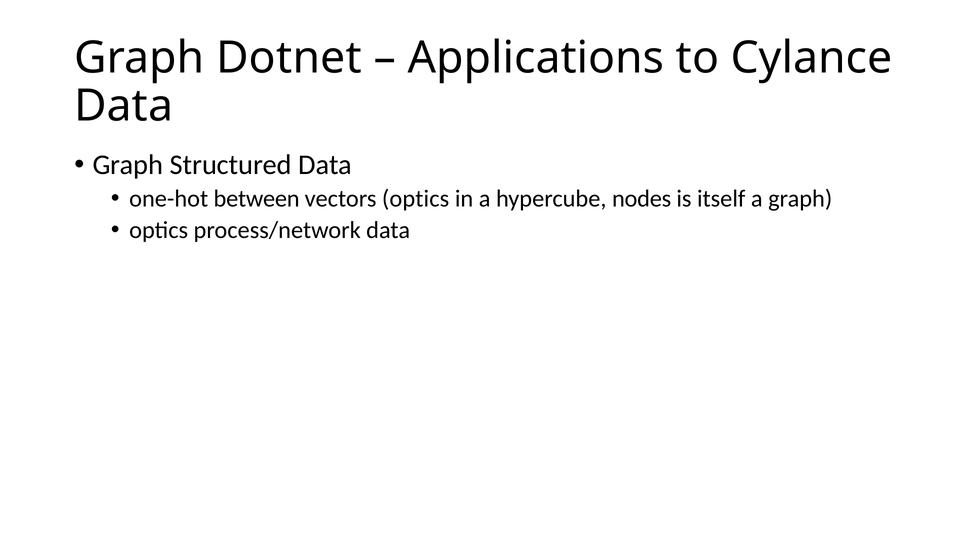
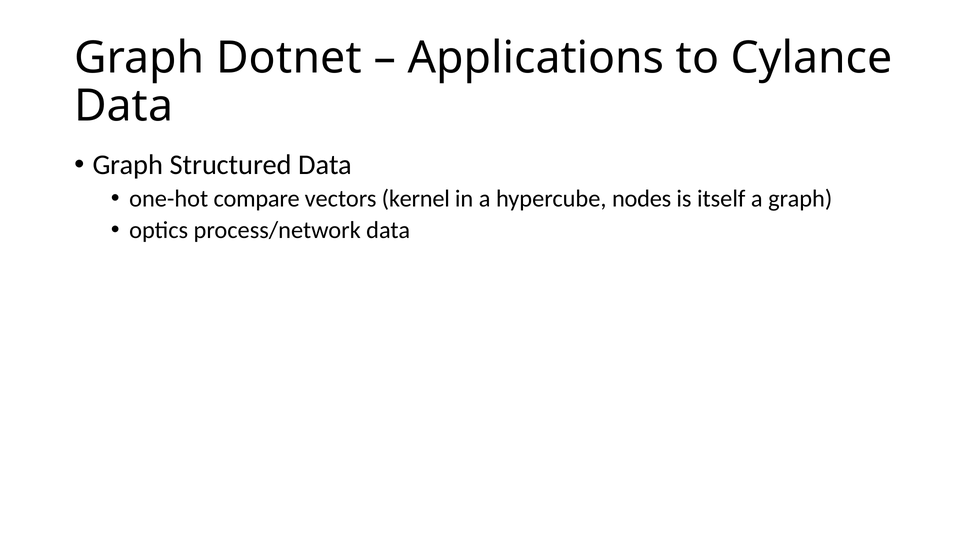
between: between -> compare
vectors optics: optics -> kernel
